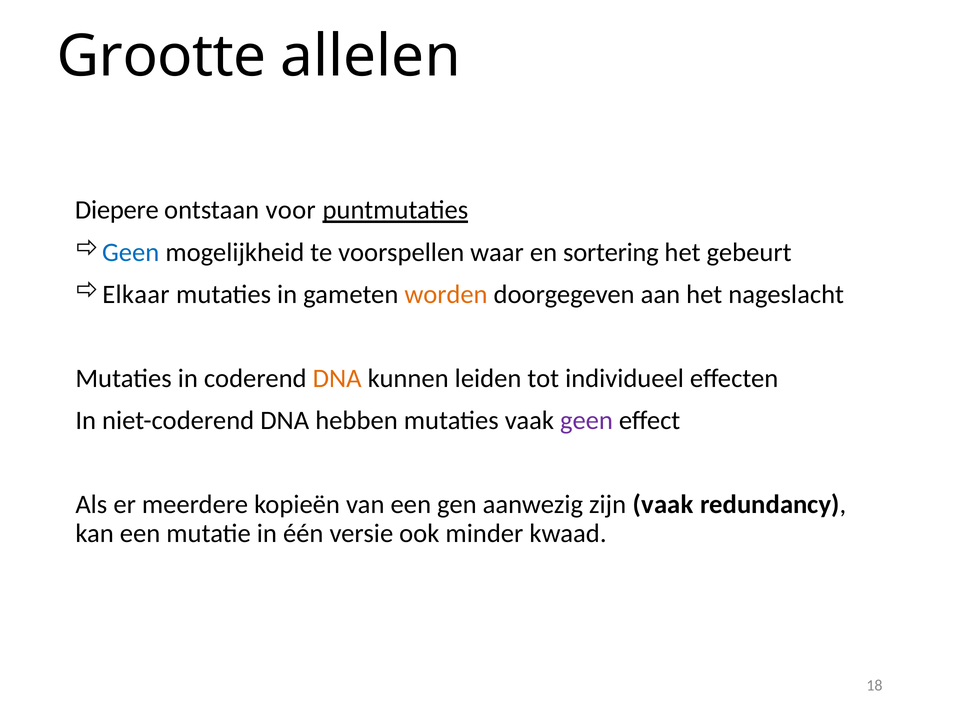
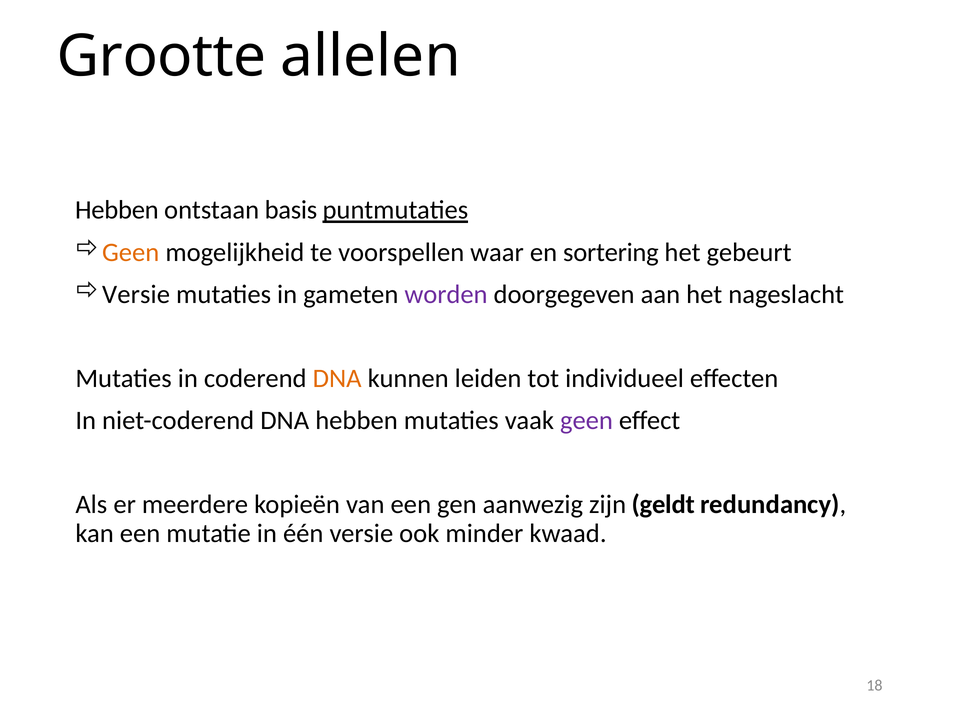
Diepere at (117, 210): Diepere -> Hebben
voor: voor -> basis
Geen at (131, 252) colour: blue -> orange
Elkaar at (136, 294): Elkaar -> Versie
worden colour: orange -> purple
zijn vaak: vaak -> geldt
